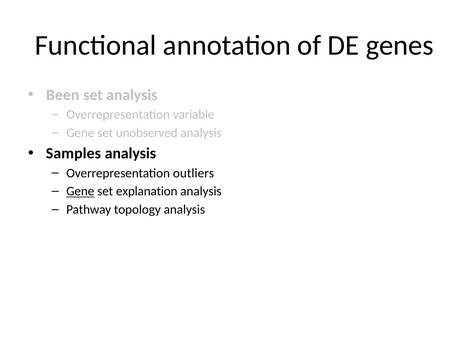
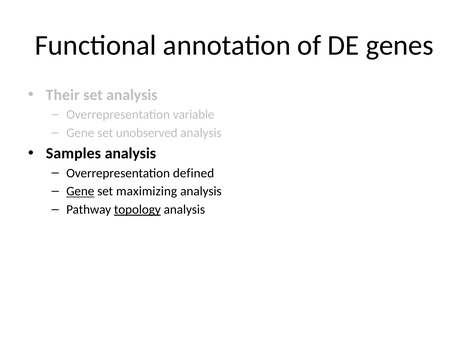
Been: Been -> Their
outliers: outliers -> defined
explanation: explanation -> maximizing
topology underline: none -> present
